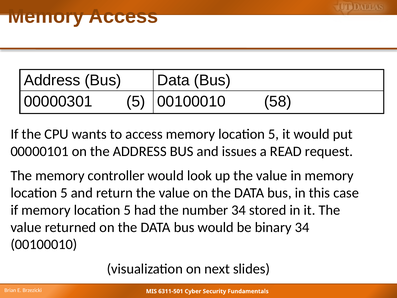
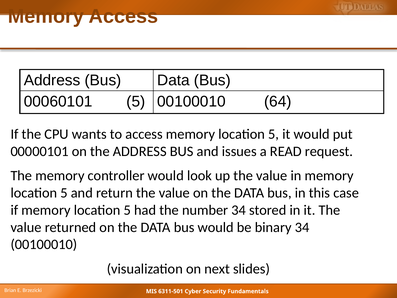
00000301: 00000301 -> 00060101
58: 58 -> 64
